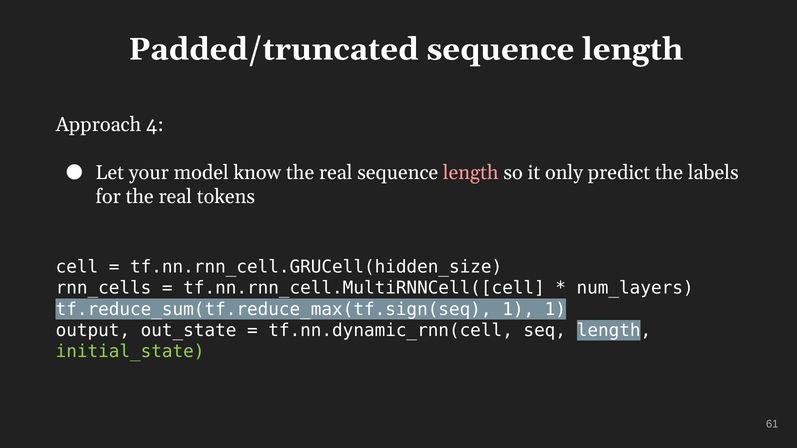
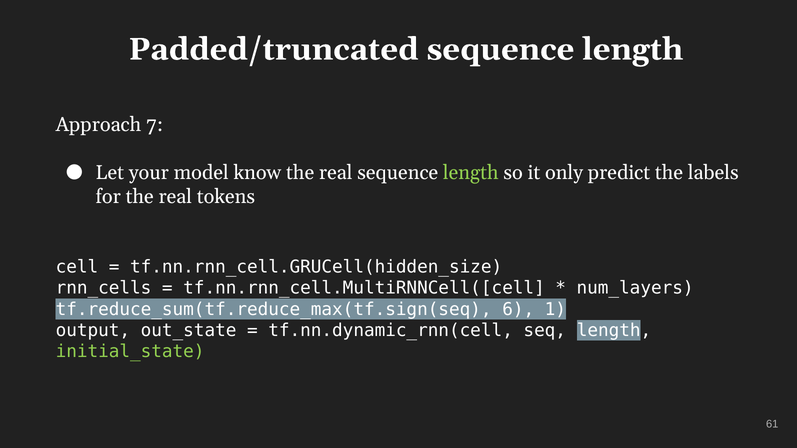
4: 4 -> 7
length at (471, 173) colour: pink -> light green
tf.reduce_sum(tf.reduce_max(tf.sign(seq 1: 1 -> 6
